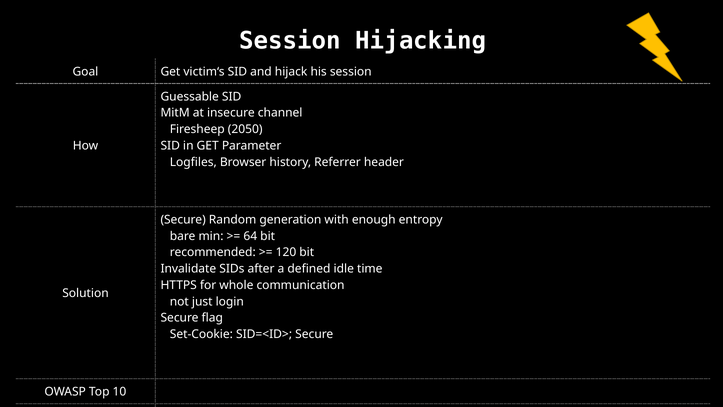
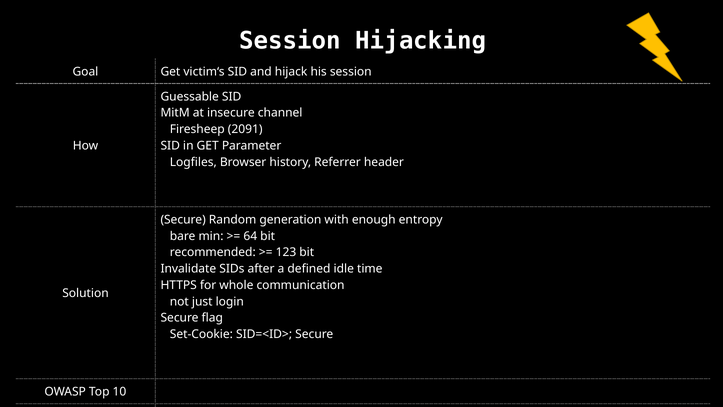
2050: 2050 -> 2091
120: 120 -> 123
